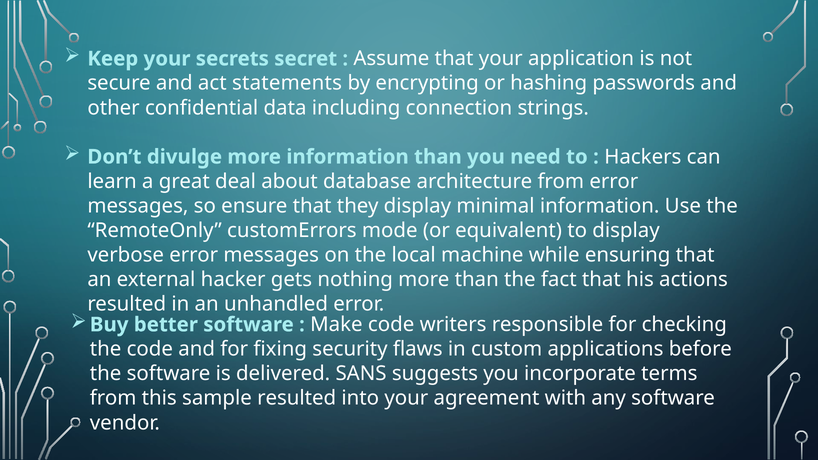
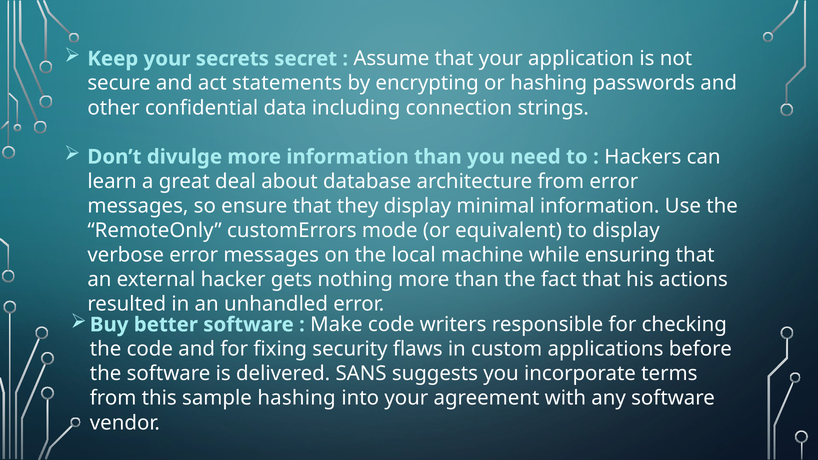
sample resulted: resulted -> hashing
